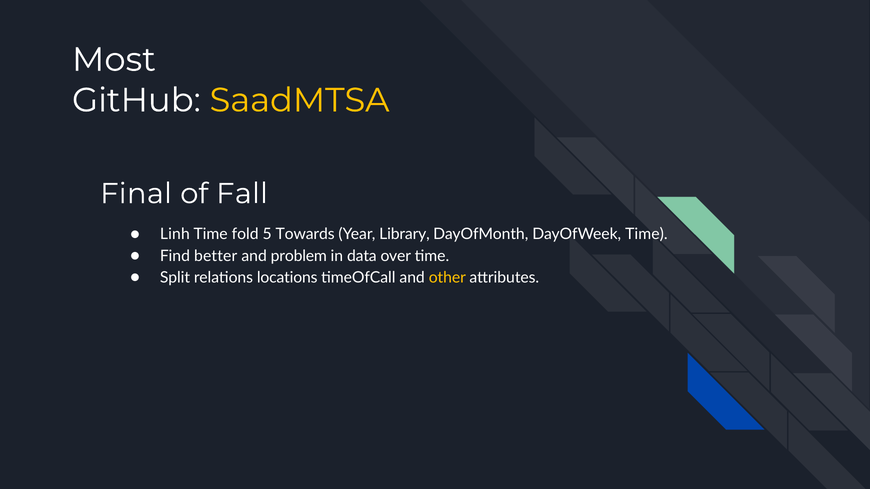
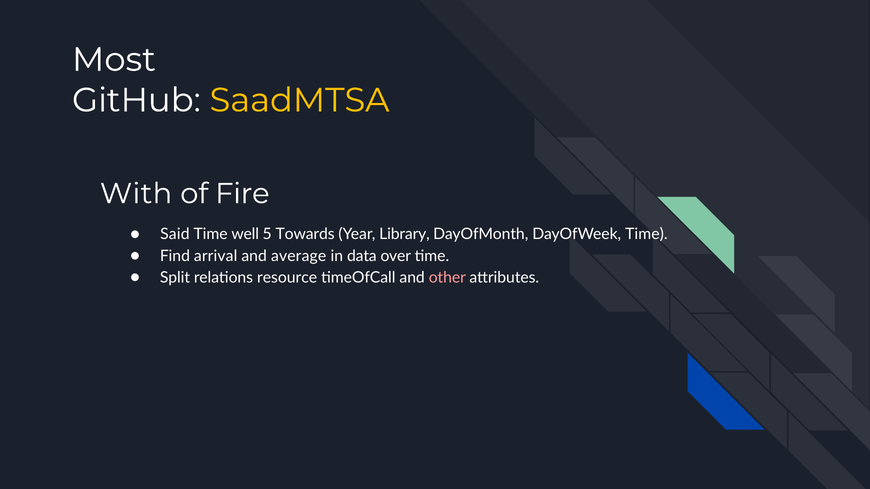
Final: Final -> With
Fall: Fall -> Fire
Linh: Linh -> Said
fold: fold -> well
better: better -> arrival
problem: problem -> average
locations: locations -> resource
other colour: yellow -> pink
